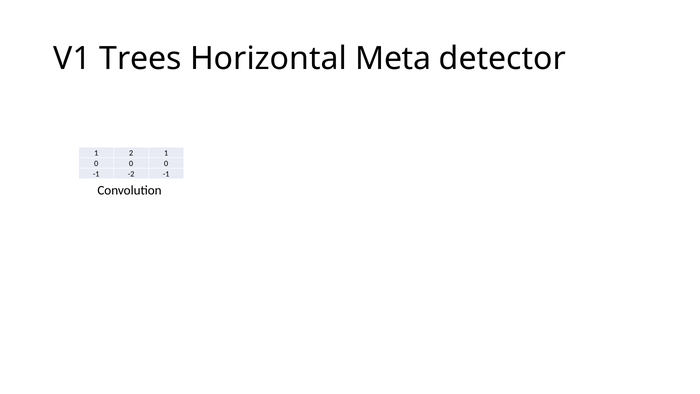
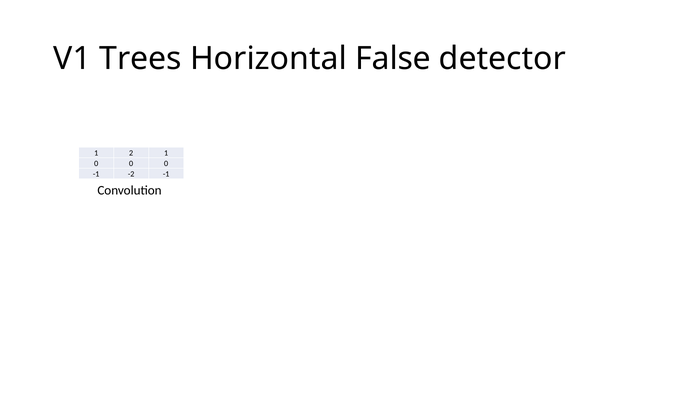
Meta: Meta -> False
